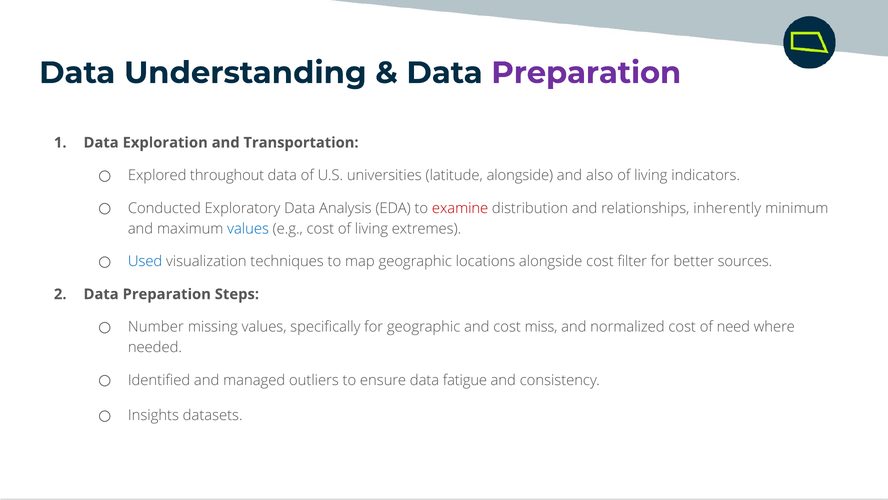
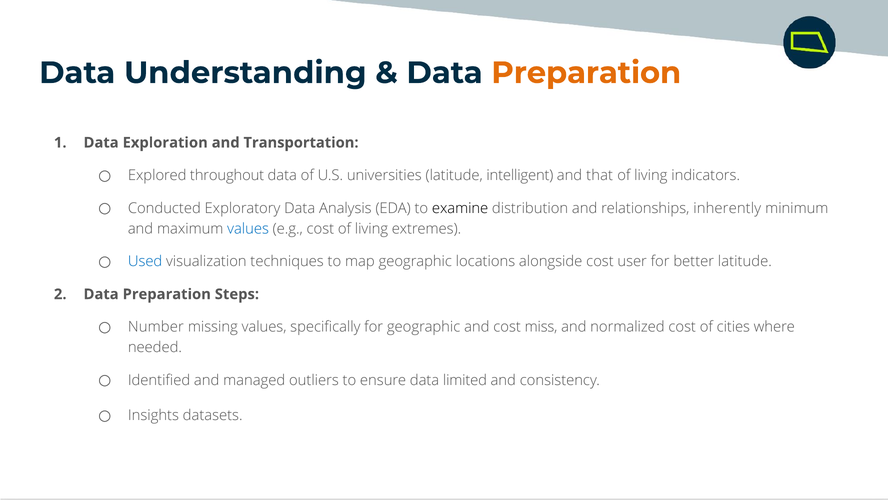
Preparation at (586, 73) colour: purple -> orange
latitude alongside: alongside -> intelligent
also: also -> that
examine colour: red -> black
filter: filter -> user
better sources: sources -> latitude
need: need -> cities
fatigue: fatigue -> limited
